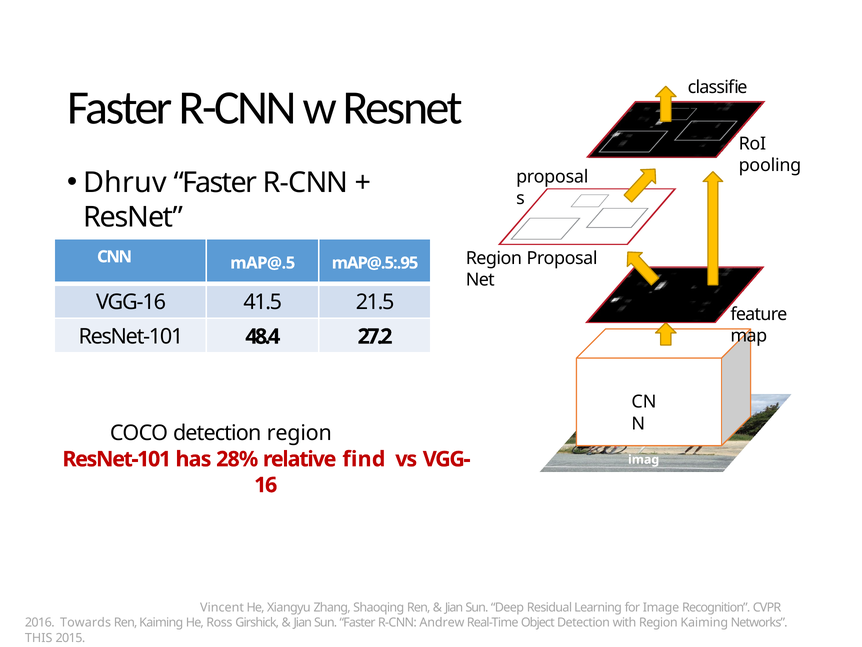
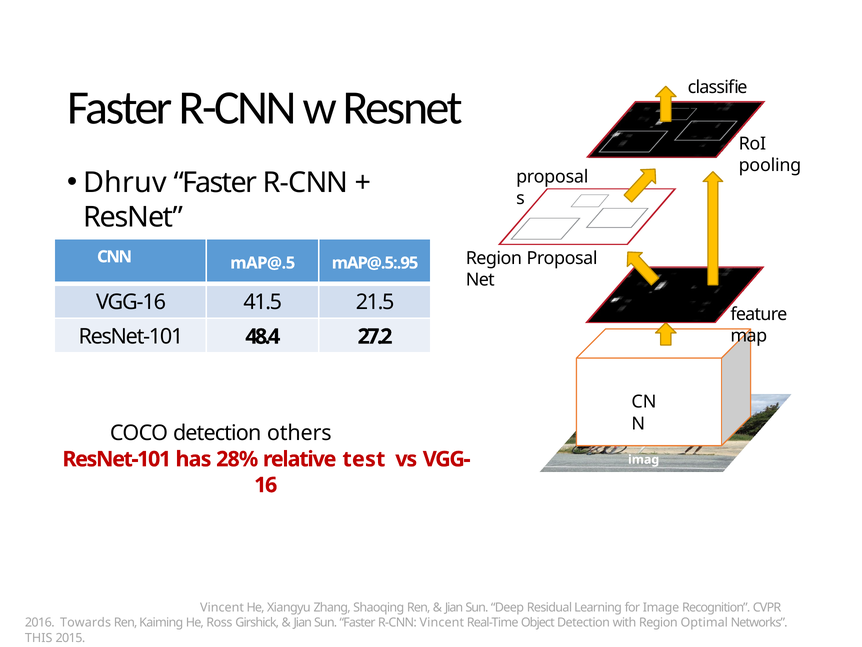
detection region: region -> others
find: find -> test
R-CNN Andrew: Andrew -> Vincent
Region Kaiming: Kaiming -> Optimal
